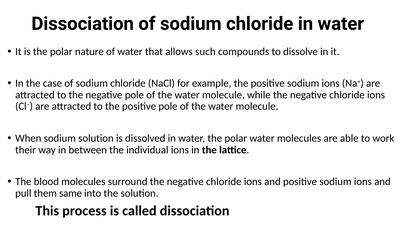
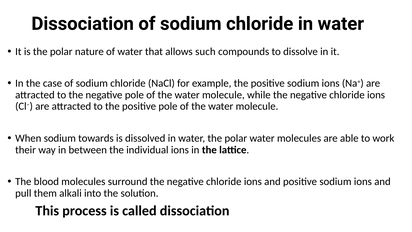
sodium solution: solution -> towards
same: same -> alkali
